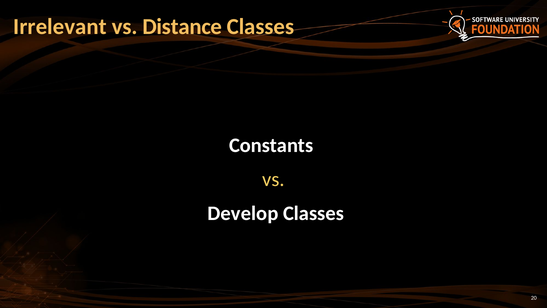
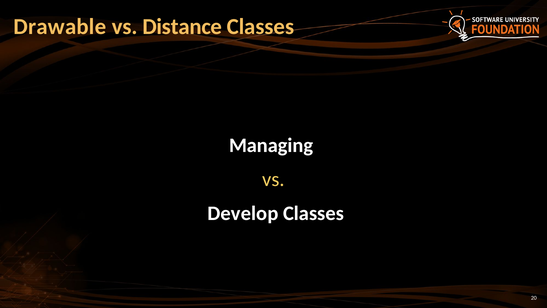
Irrelevant: Irrelevant -> Drawable
Constants: Constants -> Managing
